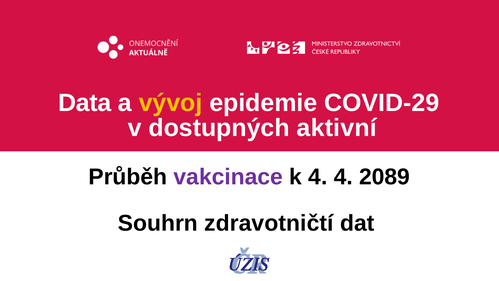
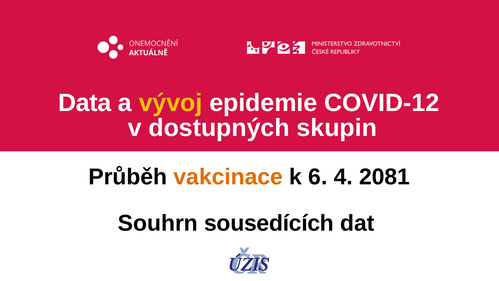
COVID-29: COVID-29 -> COVID-12
aktivní: aktivní -> skupin
vakcinace colour: purple -> orange
k 4: 4 -> 6
2089: 2089 -> 2081
zdravotničtí: zdravotničtí -> sousedících
